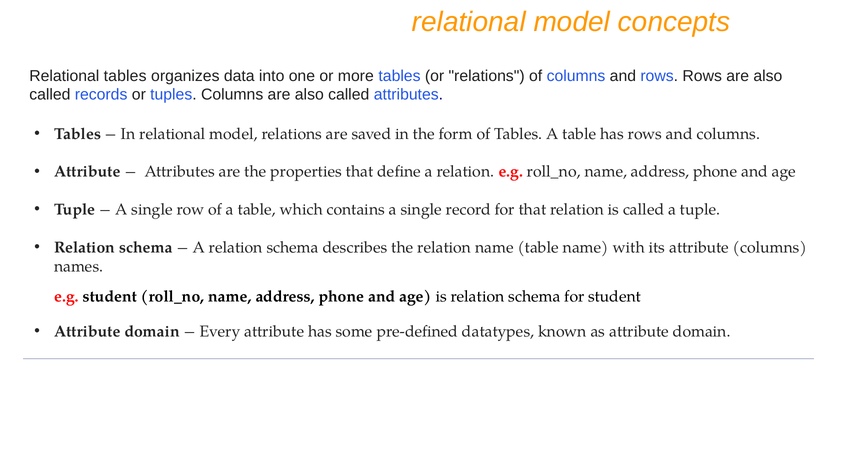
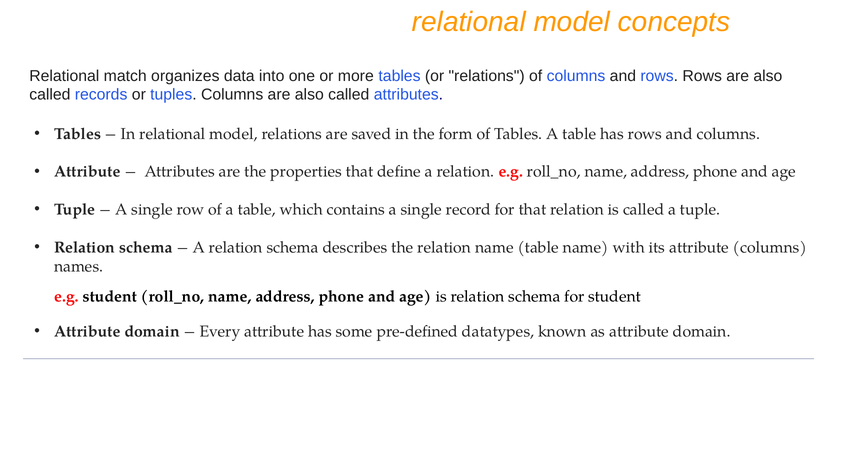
Relational tables: tables -> match
